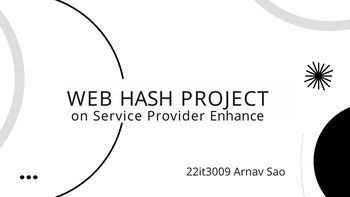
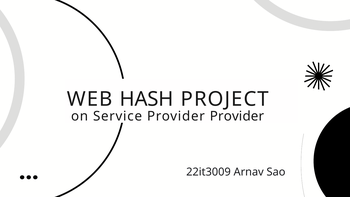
Provider Enhance: Enhance -> Provider
